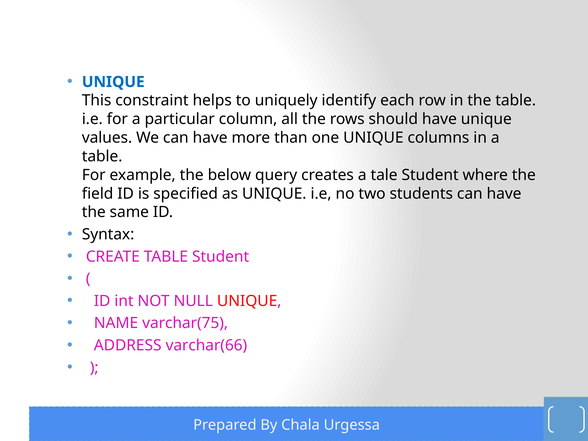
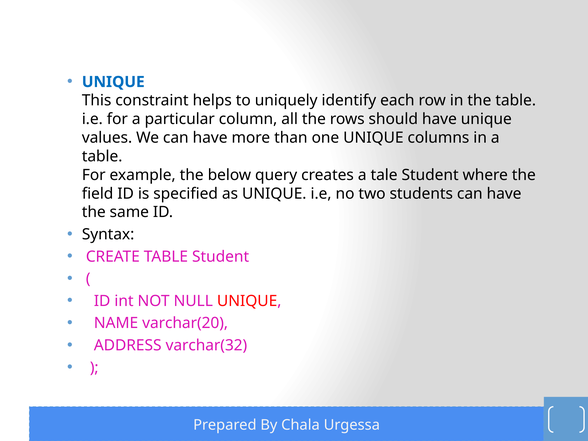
varchar(75: varchar(75 -> varchar(20
varchar(66: varchar(66 -> varchar(32
